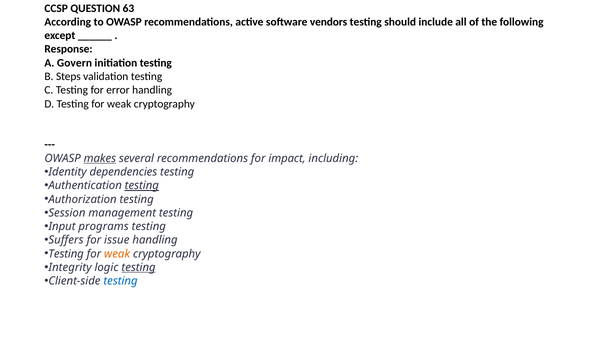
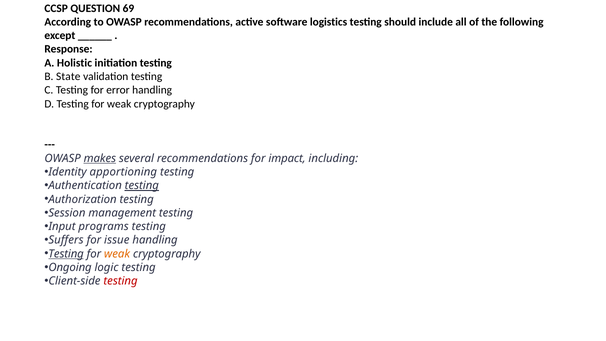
63: 63 -> 69
vendors: vendors -> logistics
Govern: Govern -> Holistic
Steps: Steps -> State
dependencies: dependencies -> apportioning
Testing at (66, 254) underline: none -> present
Integrity: Integrity -> Ongoing
testing at (139, 267) underline: present -> none
testing at (121, 281) colour: blue -> red
